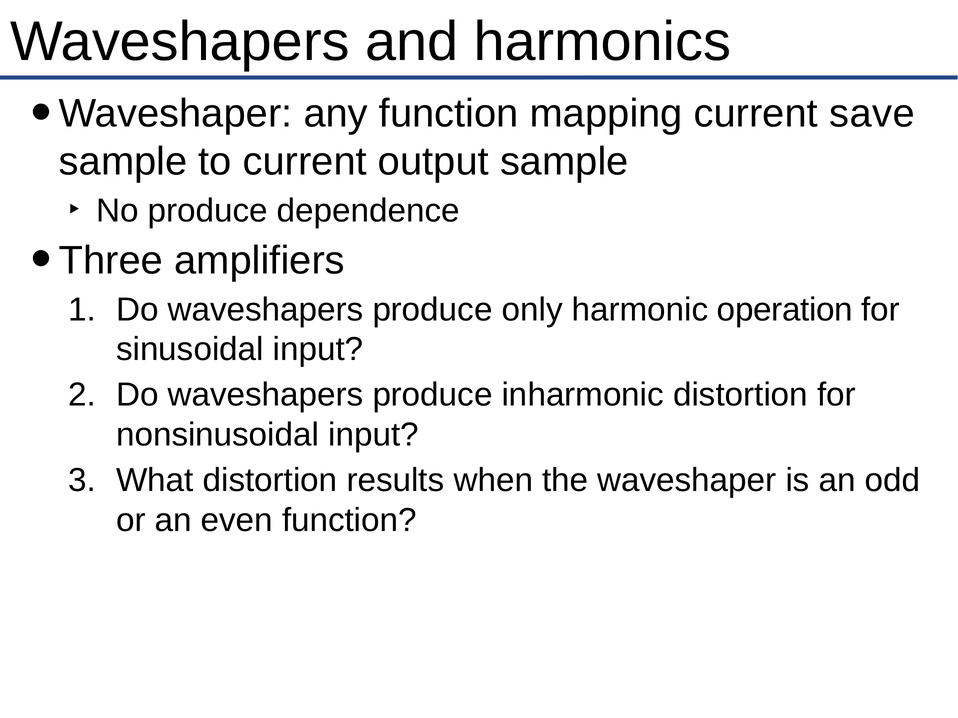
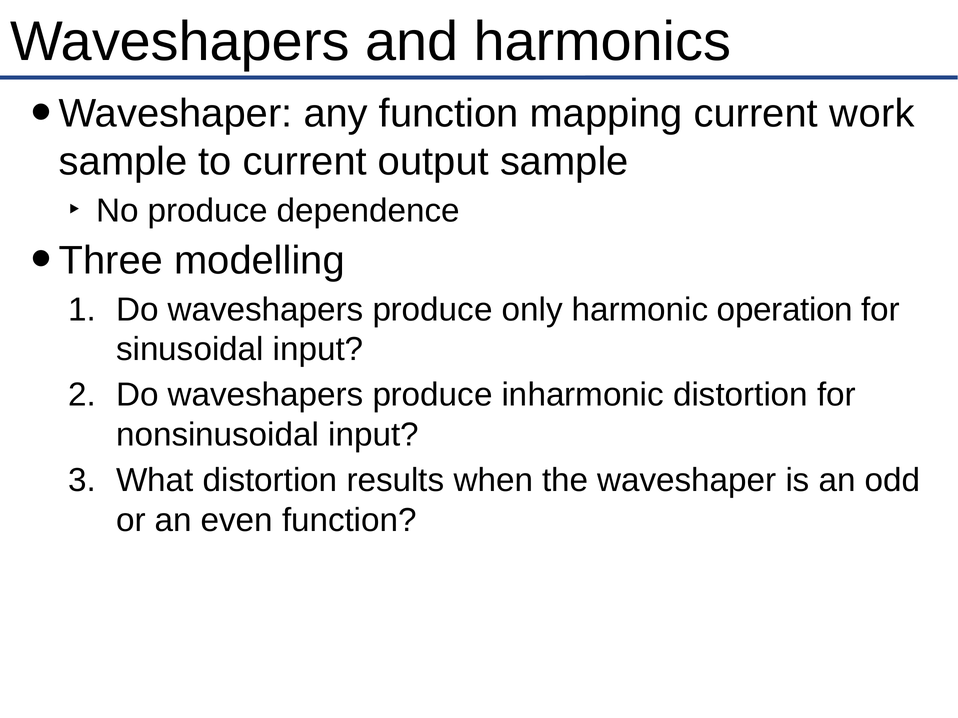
save: save -> work
amplifiers: amplifiers -> modelling
